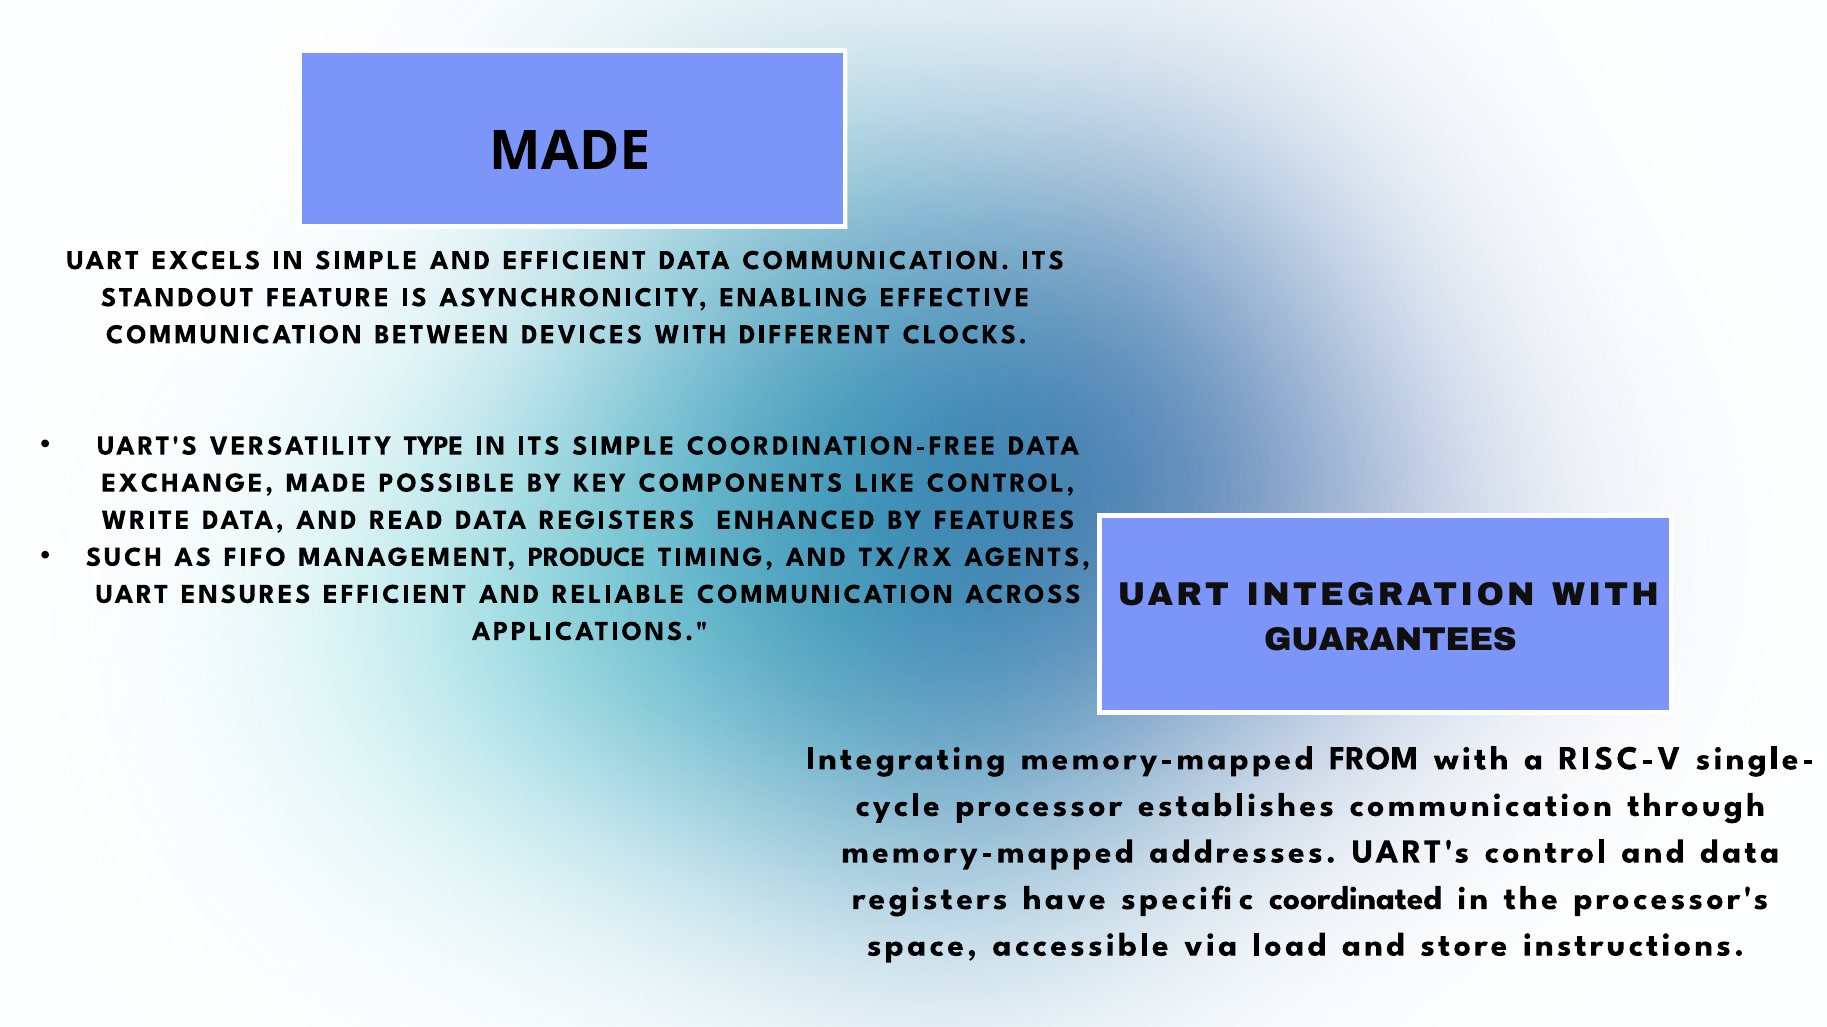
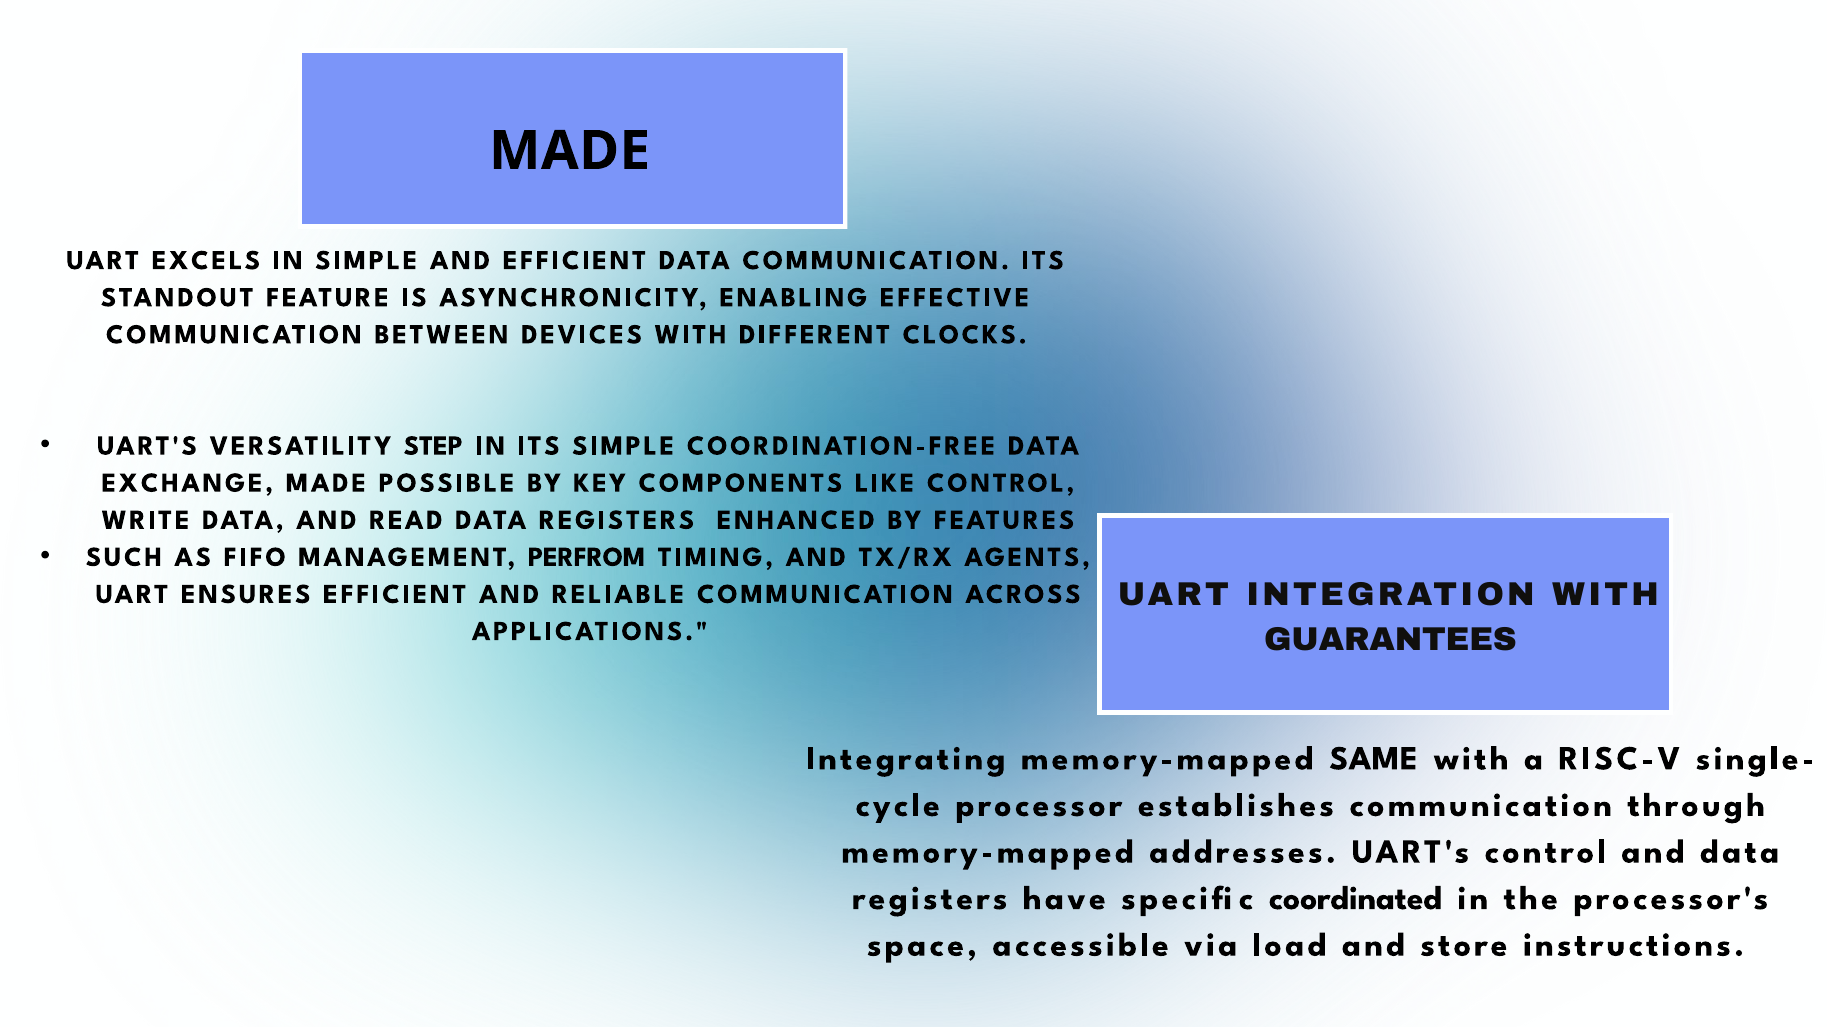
TYPE: TYPE -> STEP
PRODUCE: PRODUCE -> PERFROM
FROM: FROM -> SAME
